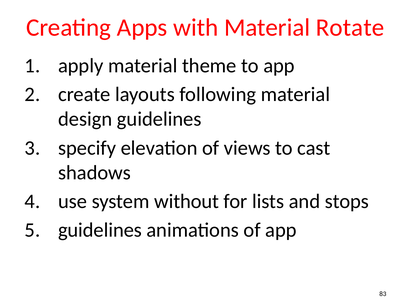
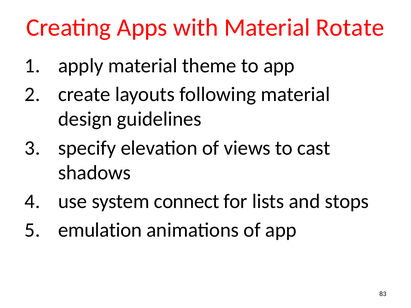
without: without -> connect
guidelines at (100, 230): guidelines -> emulation
